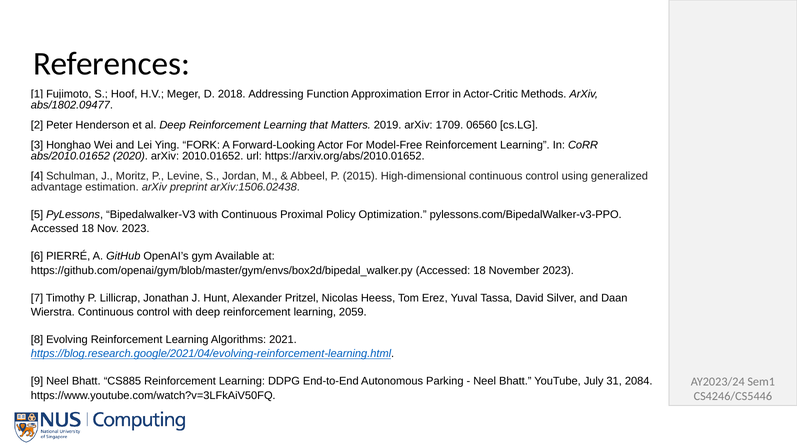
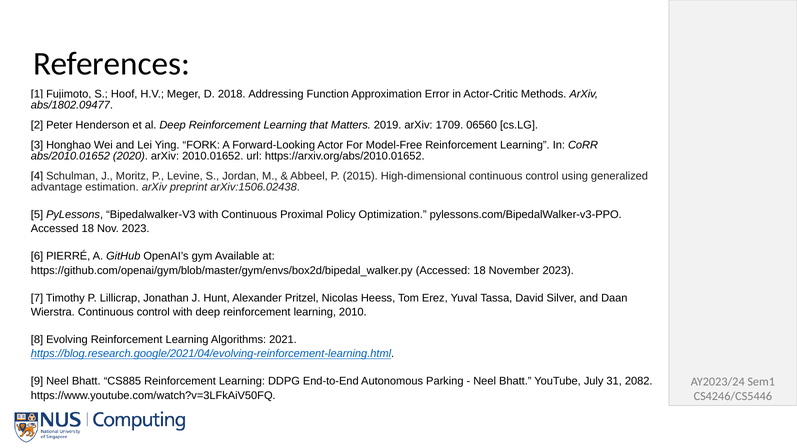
2059: 2059 -> 2010
2084: 2084 -> 2082
